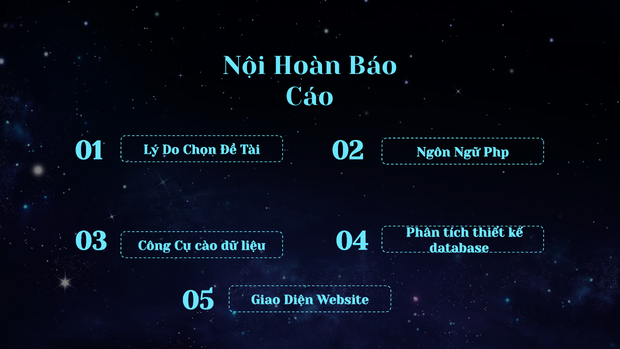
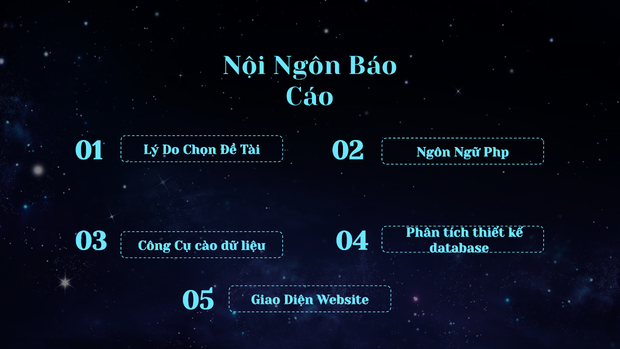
Nội Hoàn: Hoàn -> Ngôn
